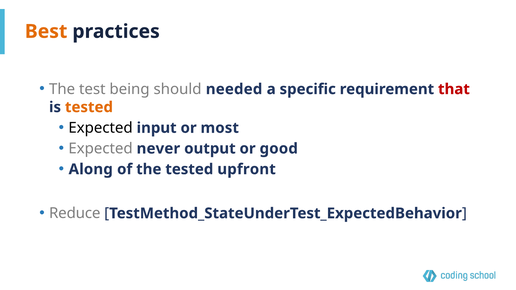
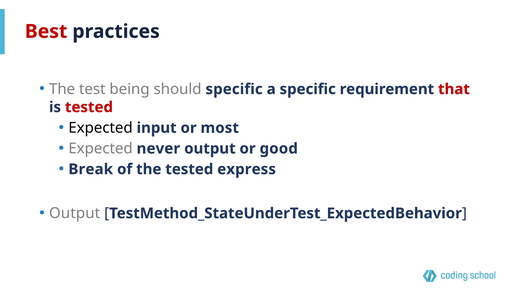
Best colour: orange -> red
should needed: needed -> specific
tested at (89, 107) colour: orange -> red
Along: Along -> Break
upfront: upfront -> express
Reduce at (75, 214): Reduce -> Output
